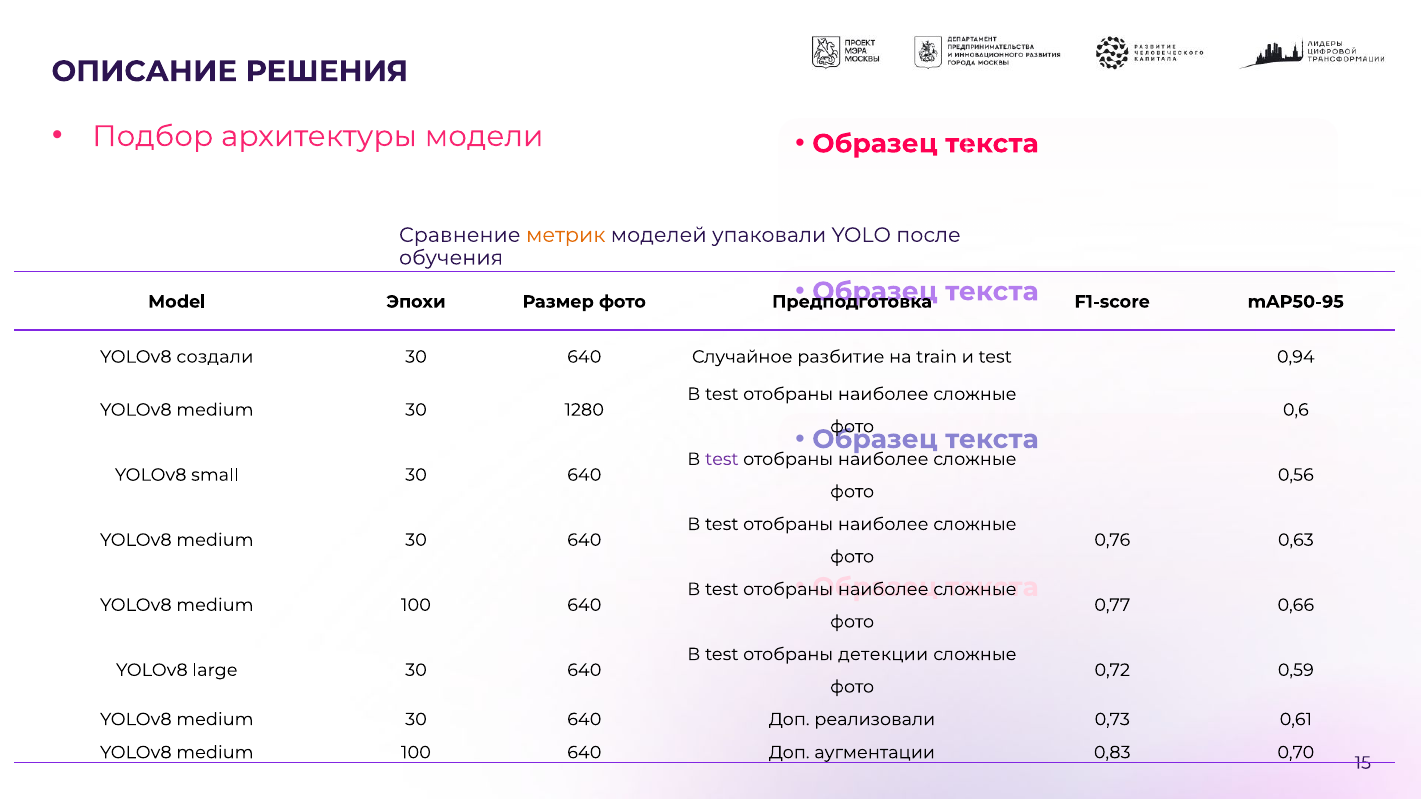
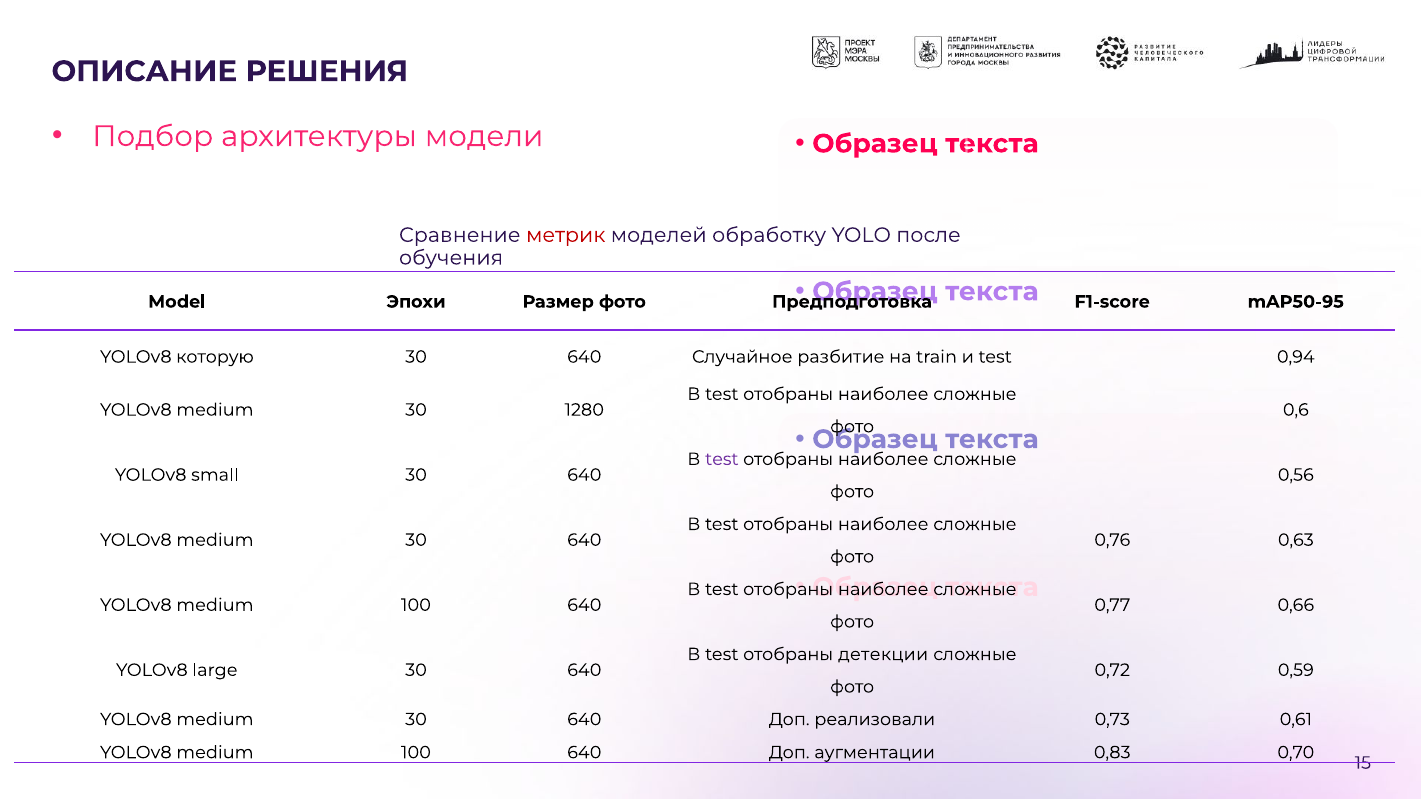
метрик colour: orange -> red
упаковали: упаковали -> обработку
создали: создали -> которую
